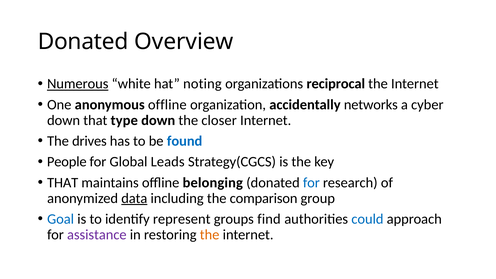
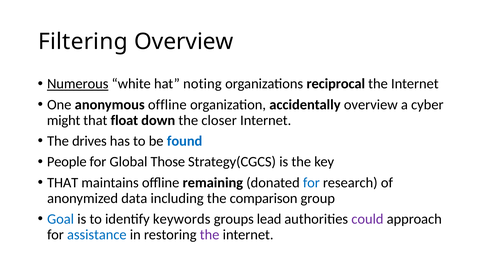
Donated at (83, 42): Donated -> Filtering
accidentally networks: networks -> overview
down at (64, 120): down -> might
type: type -> float
Leads: Leads -> Those
belonging: belonging -> remaining
data underline: present -> none
represent: represent -> keywords
find: find -> lead
could colour: blue -> purple
assistance colour: purple -> blue
the at (210, 235) colour: orange -> purple
